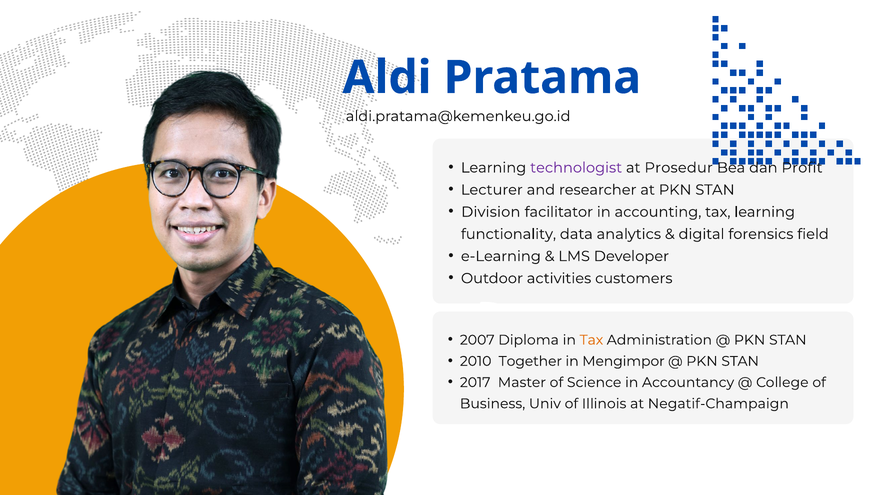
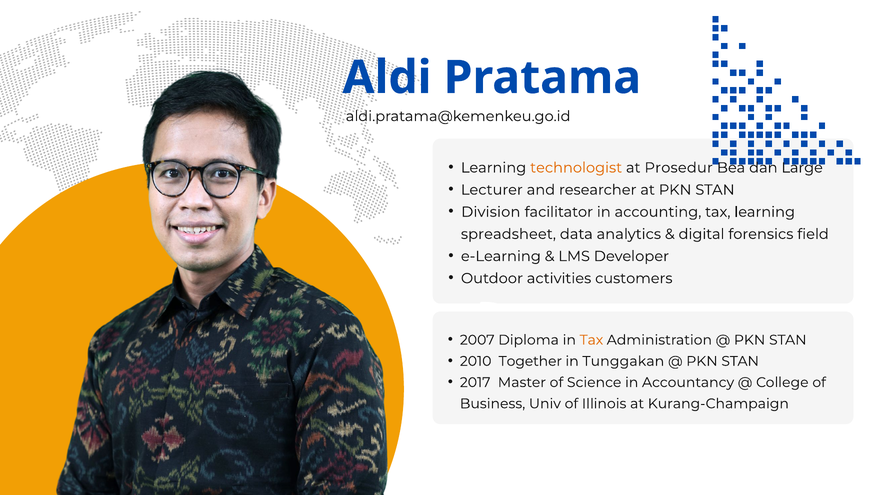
technologist colour: purple -> orange
Profit: Profit -> Large
functionality: functionality -> spreadsheet
Mengimpor: Mengimpor -> Tunggakan
Negatif-Champaign: Negatif-Champaign -> Kurang-Champaign
